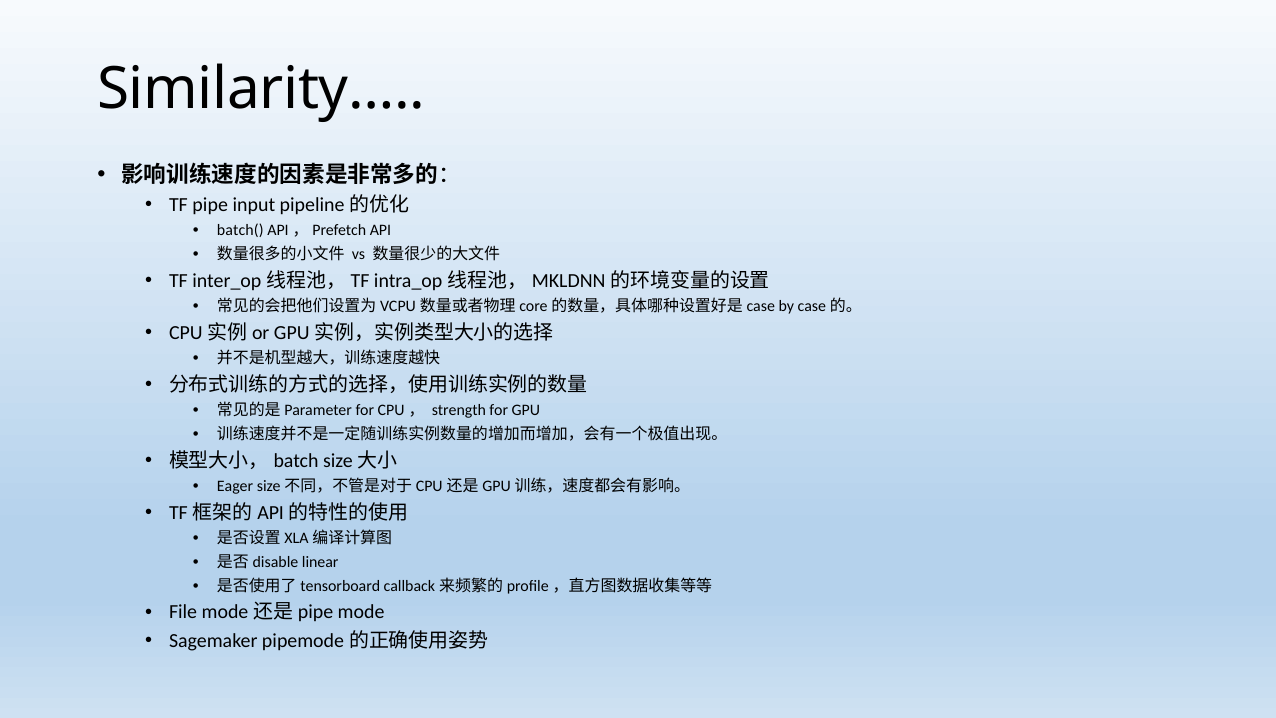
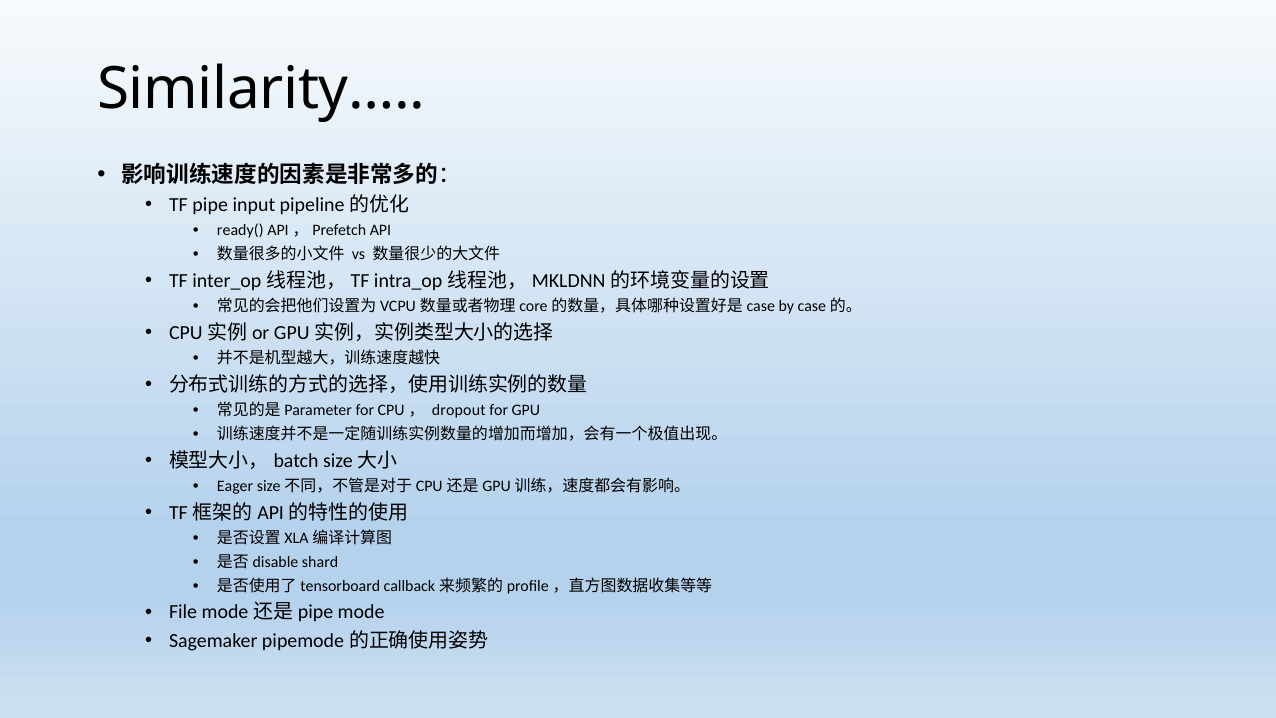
batch(: batch( -> ready(
strength: strength -> dropout
linear: linear -> shard
